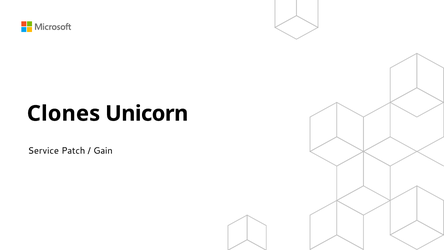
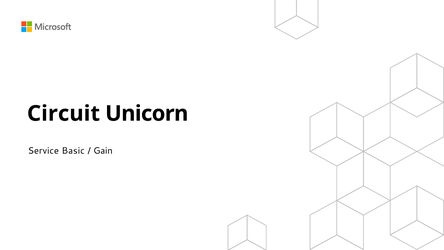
Clones: Clones -> Circuit
Patch: Patch -> Basic
